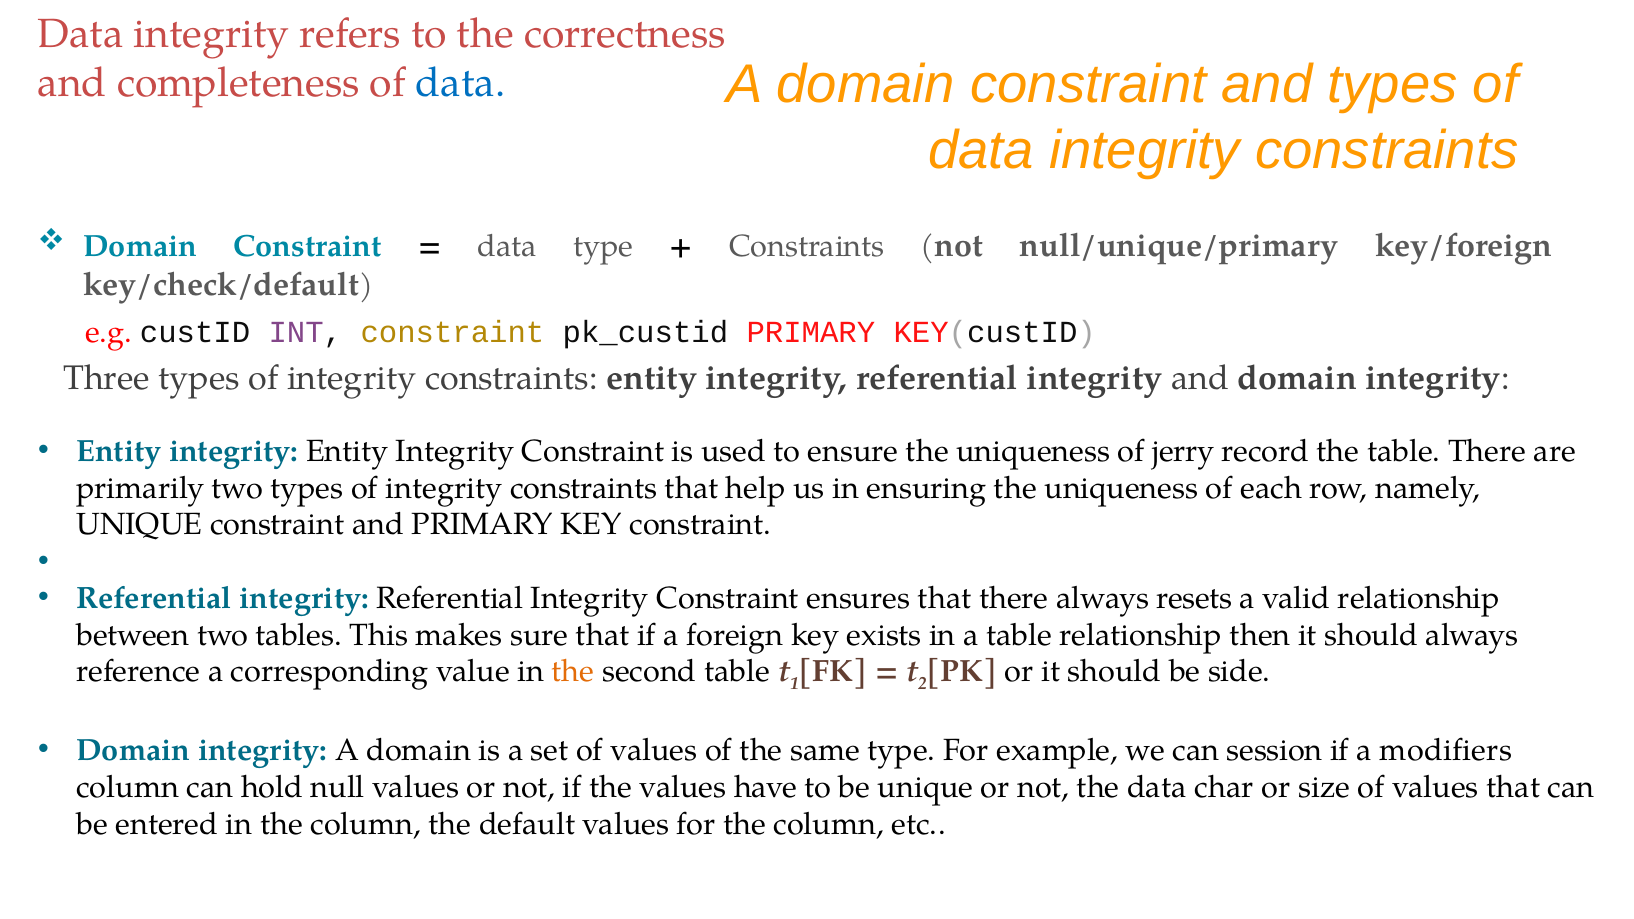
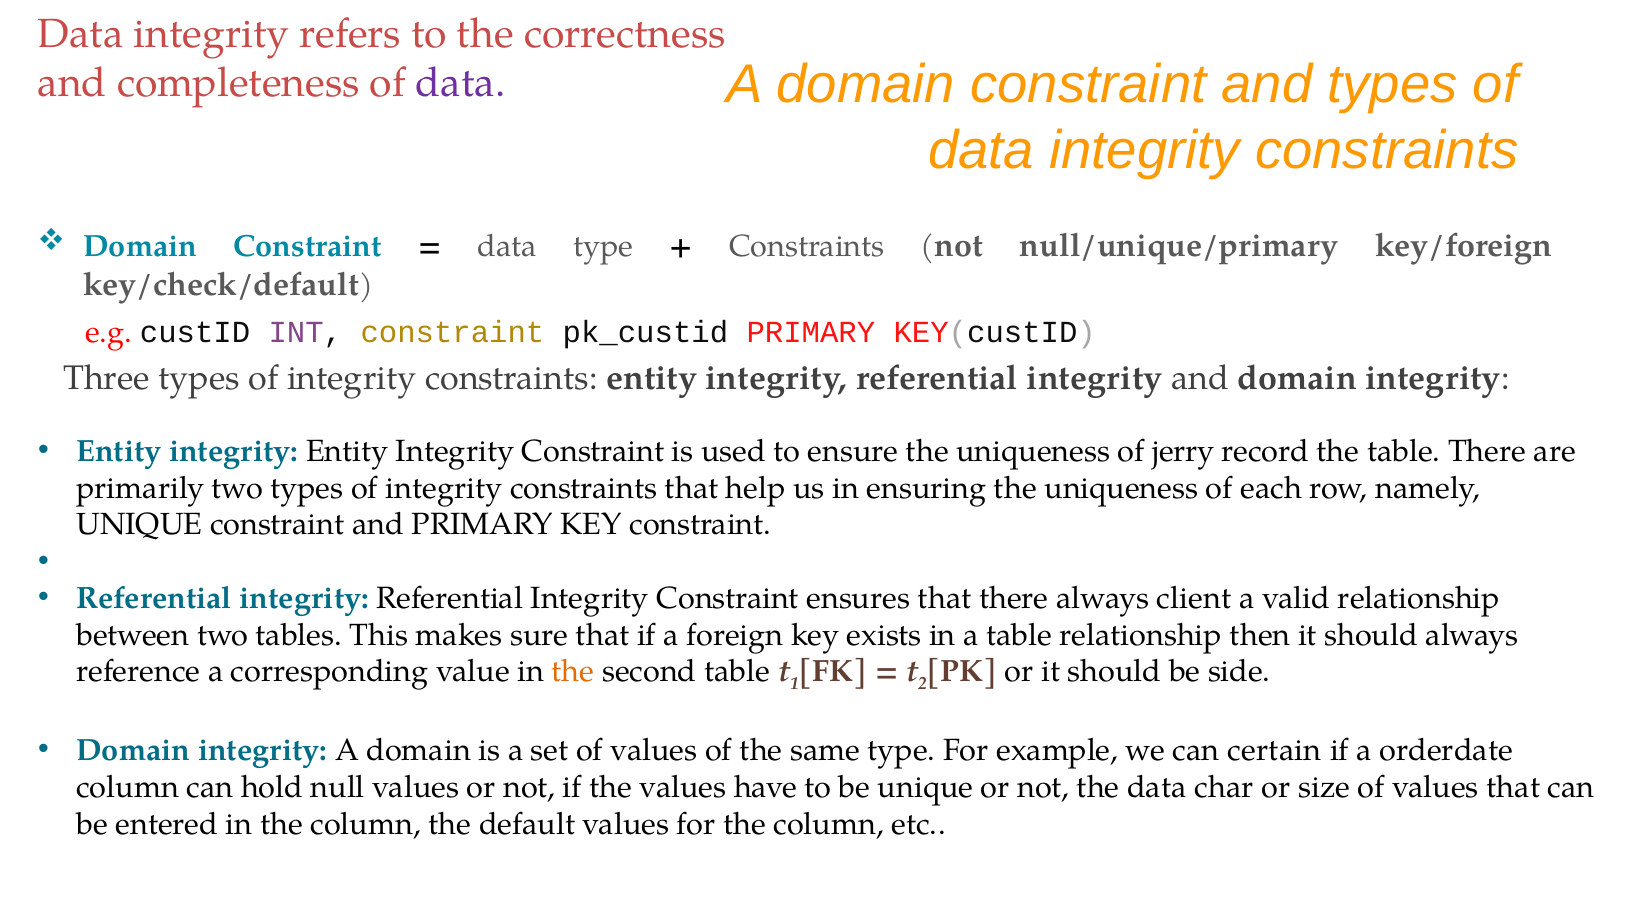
data at (461, 83) colour: blue -> purple
resets: resets -> client
session: session -> certain
modifiers: modifiers -> orderdate
